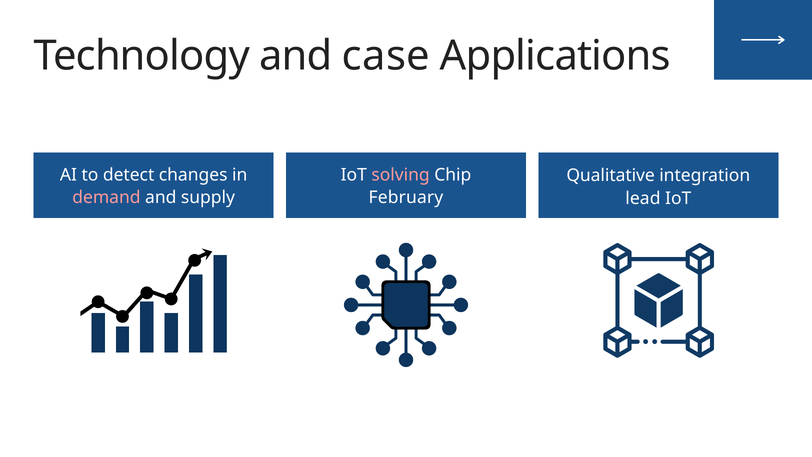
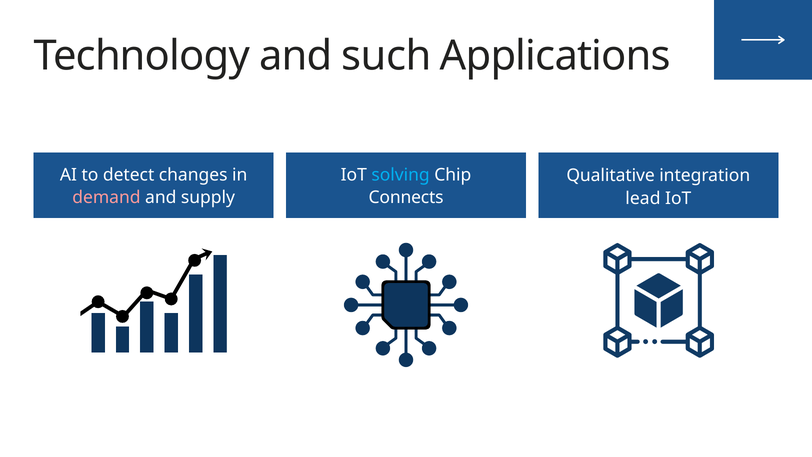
case: case -> such
solving colour: pink -> light blue
February: February -> Connects
